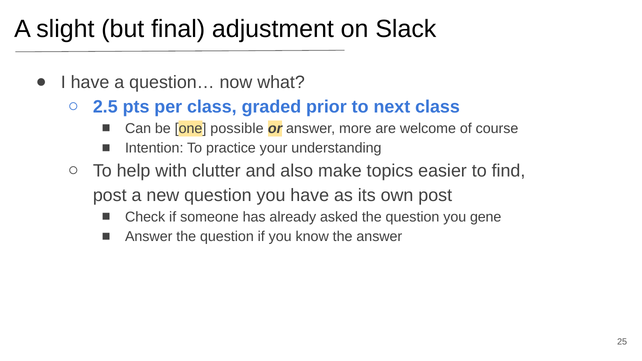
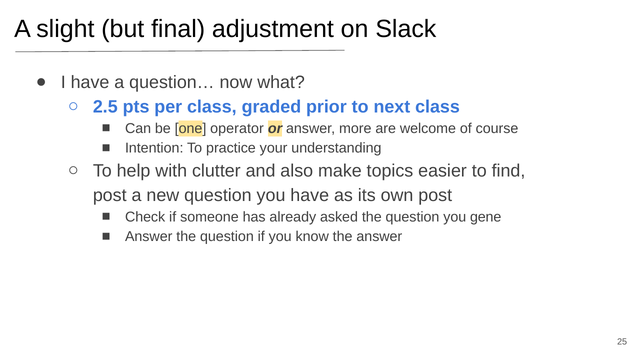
possible: possible -> operator
